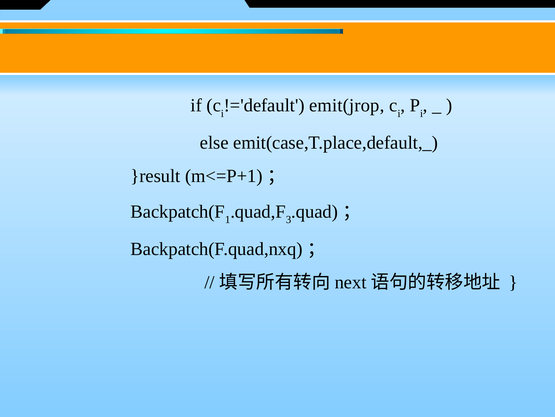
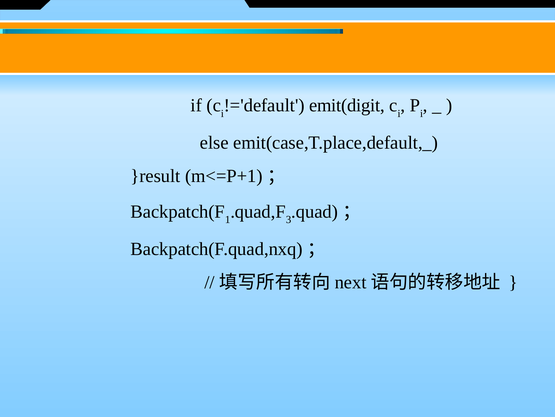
emit(jrop: emit(jrop -> emit(digit
